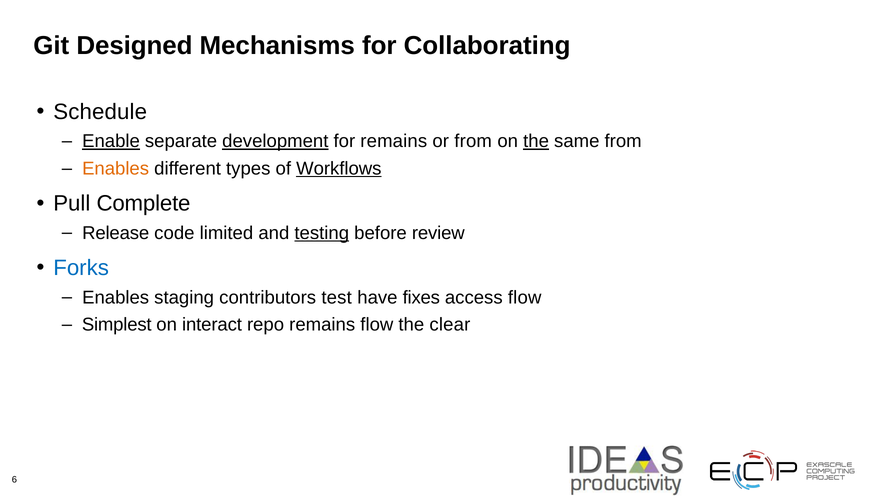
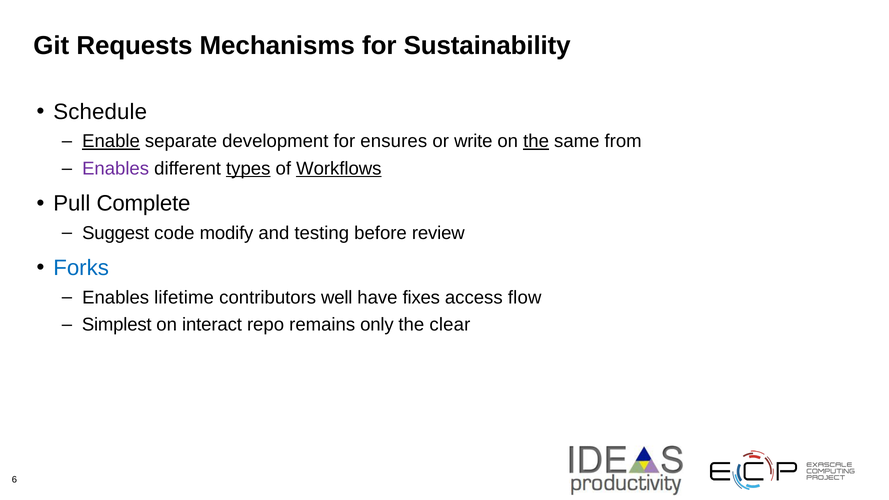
Designed: Designed -> Requests
Collaborating: Collaborating -> Sustainability
development underline: present -> none
for remains: remains -> ensures
or from: from -> write
Enables at (116, 169) colour: orange -> purple
types underline: none -> present
Release: Release -> Suggest
limited: limited -> modify
testing underline: present -> none
staging: staging -> lifetime
test: test -> well
remains flow: flow -> only
